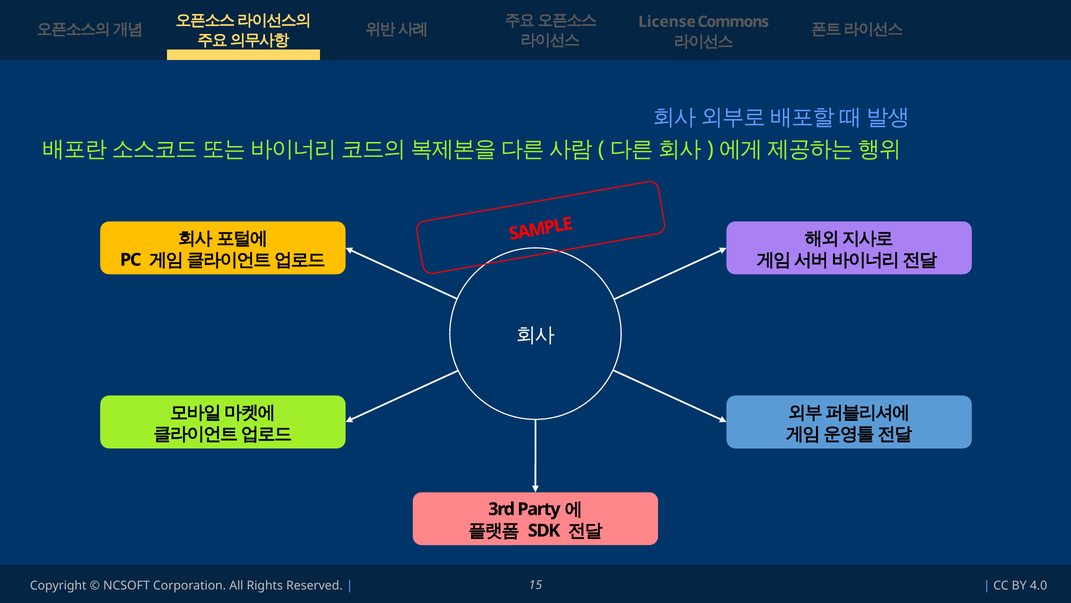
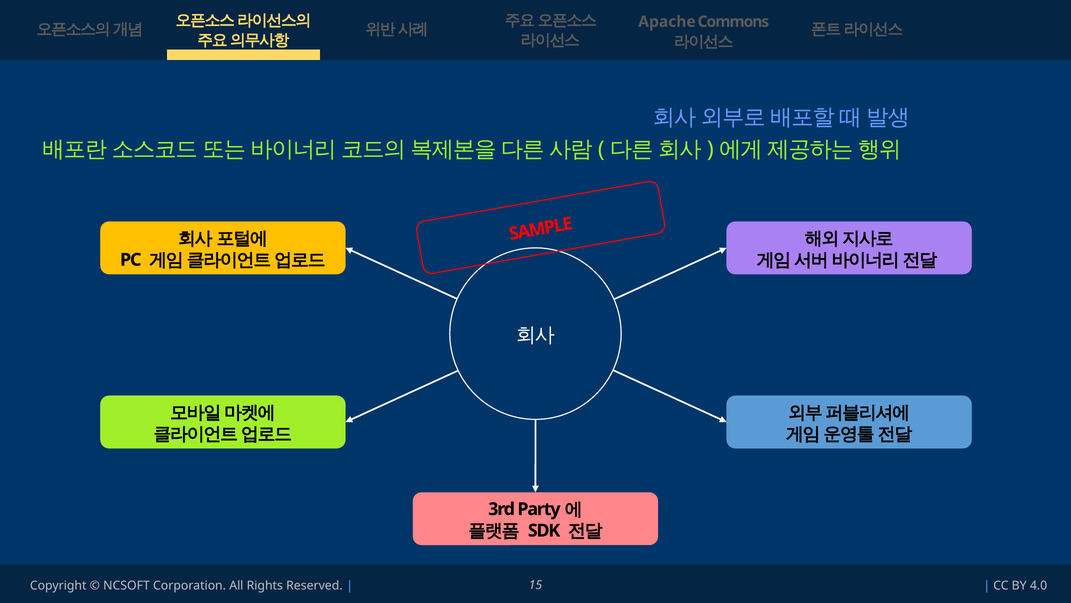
License: License -> Apache
